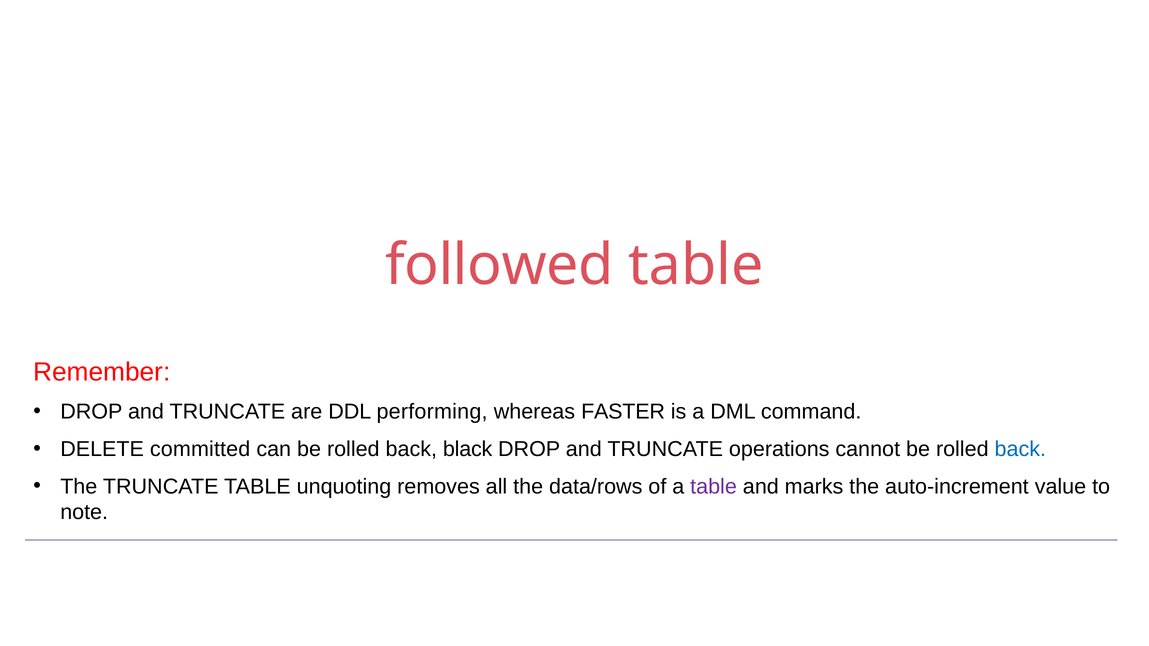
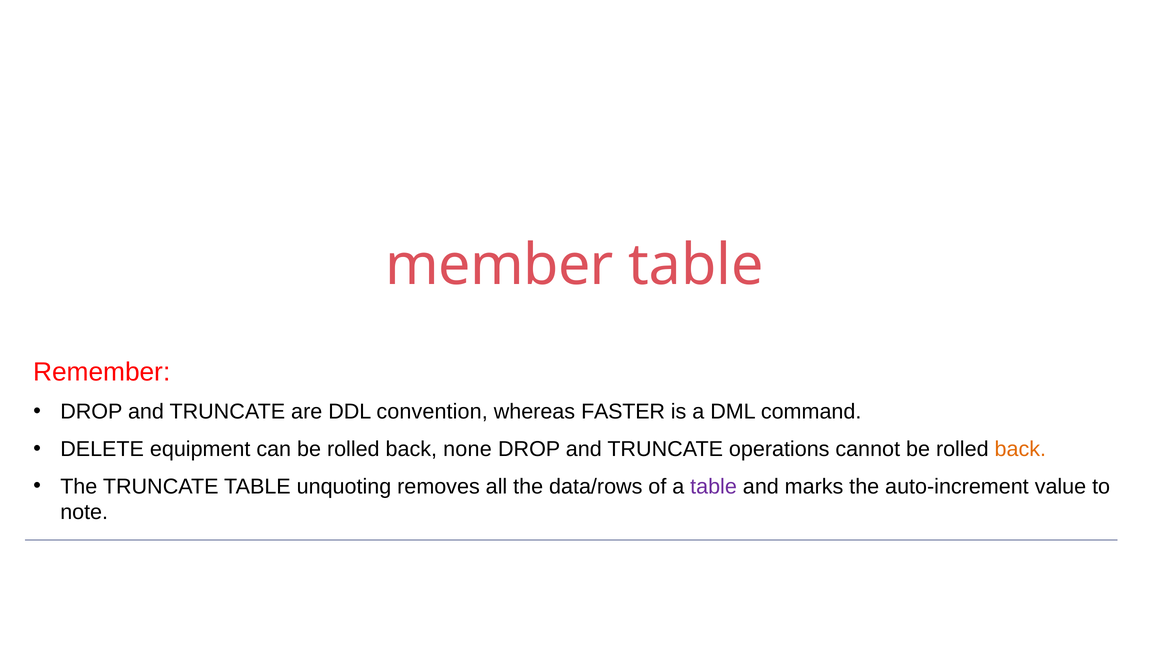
followed: followed -> member
performing: performing -> convention
committed: committed -> equipment
black: black -> none
back at (1020, 449) colour: blue -> orange
